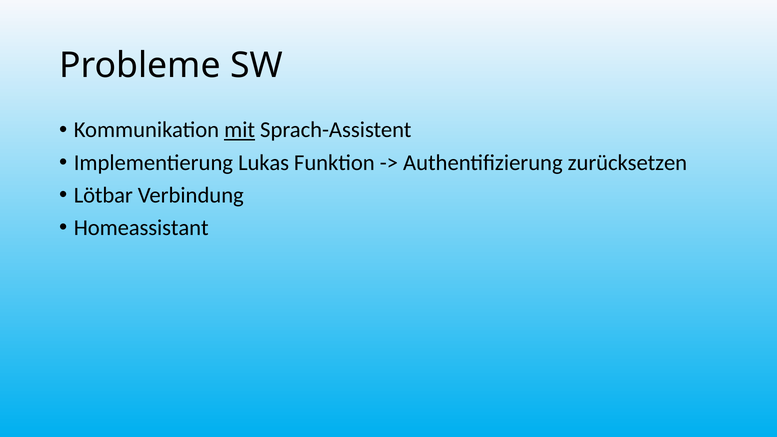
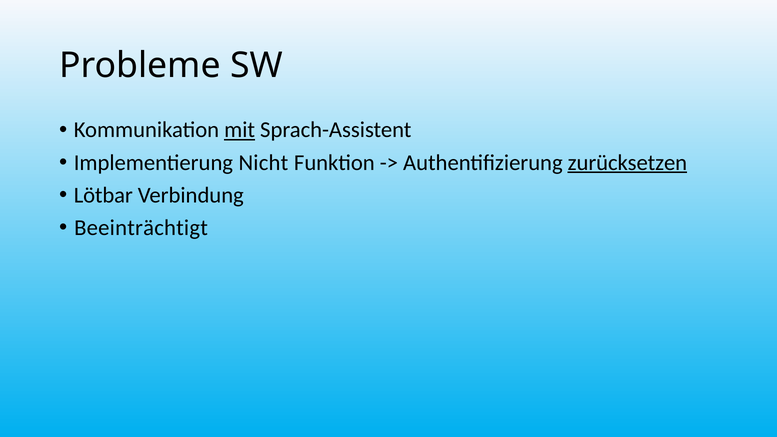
Lukas: Lukas -> Nicht
zurücksetzen underline: none -> present
Homeassistant: Homeassistant -> Beeinträchtigt
